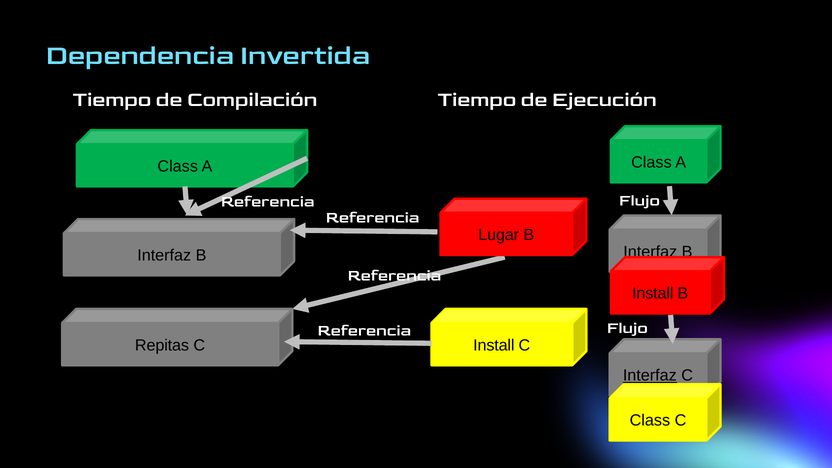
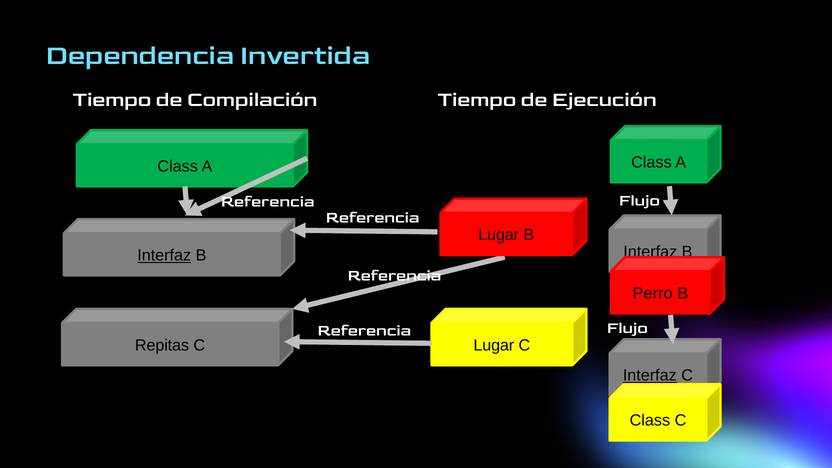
Interfaz at (164, 255) underline: none -> present
Install at (653, 293): Install -> Perro
Install at (494, 345): Install -> Lugar
